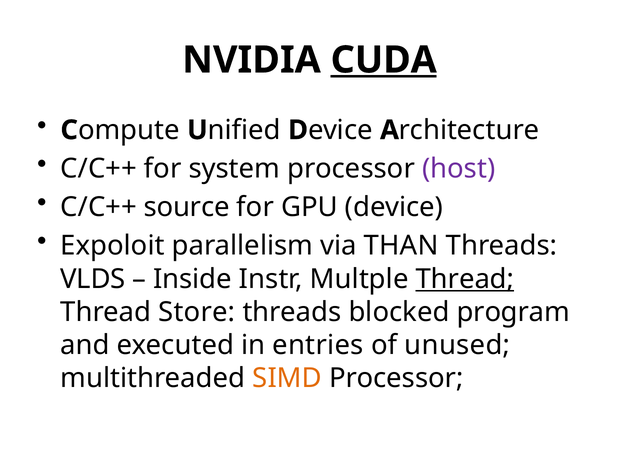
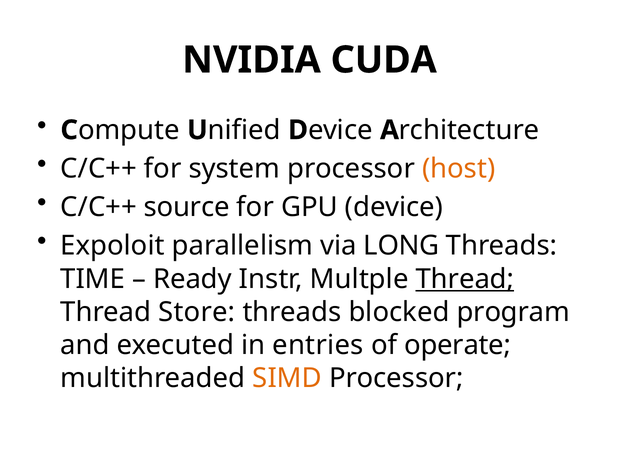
CUDA underline: present -> none
host colour: purple -> orange
THAN: THAN -> LONG
VLDS: VLDS -> TIME
Inside: Inside -> Ready
unused: unused -> operate
